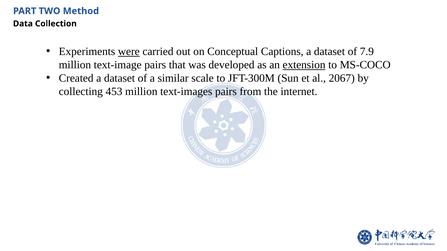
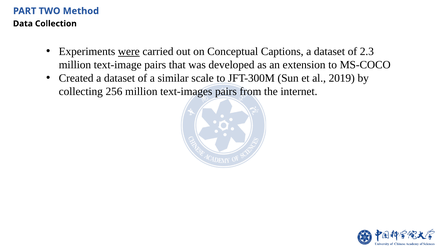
7.9: 7.9 -> 2.3
extension underline: present -> none
2067: 2067 -> 2019
453: 453 -> 256
